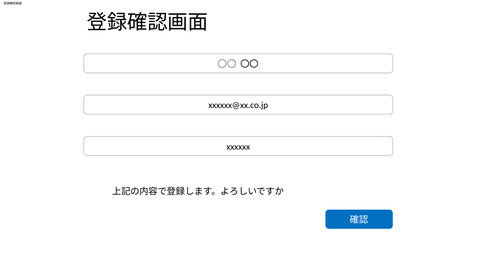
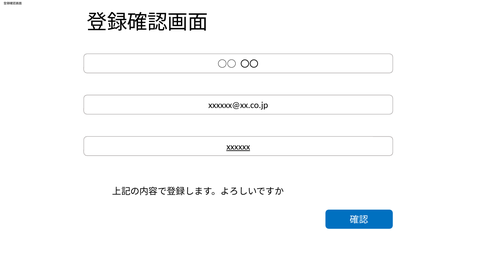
xxxxxx underline: none -> present
